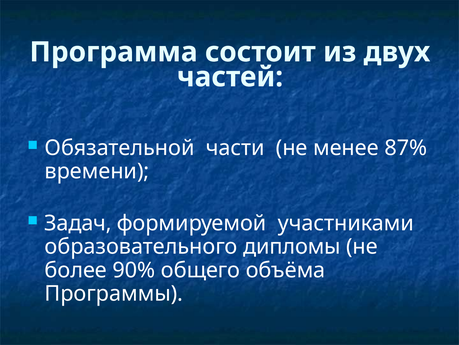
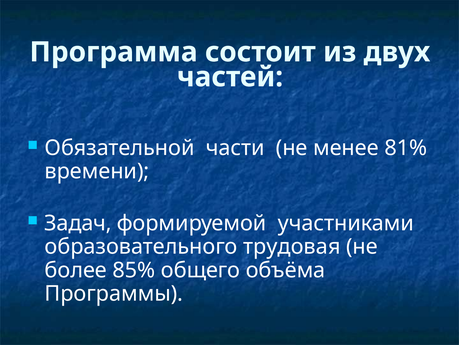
87%: 87% -> 81%
дипломы: дипломы -> трудовая
90%: 90% -> 85%
